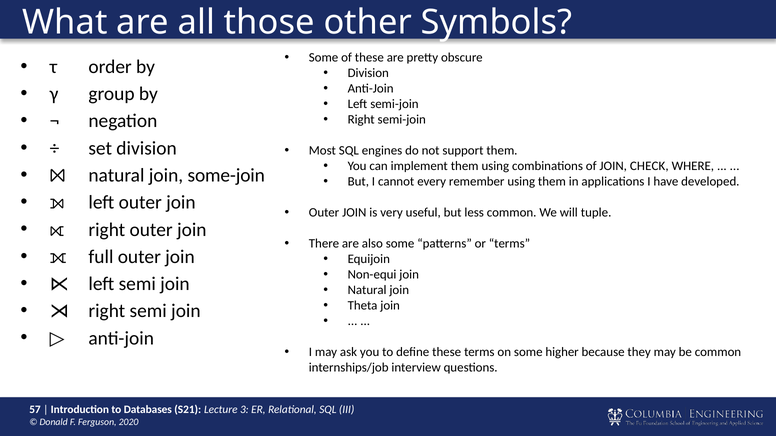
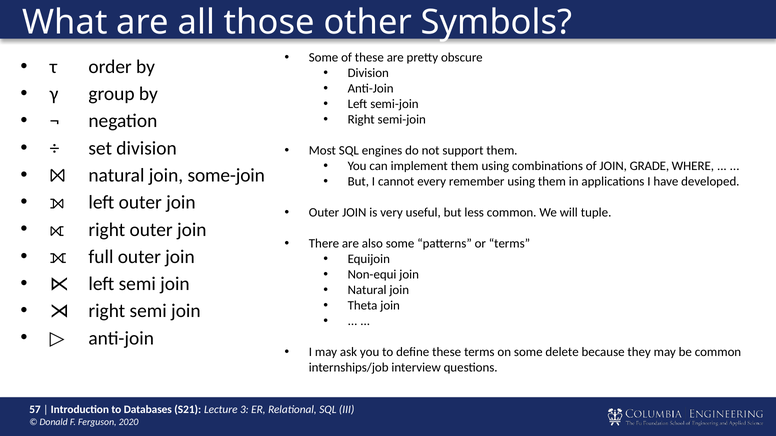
CHECK: CHECK -> GRADE
higher: higher -> delete
